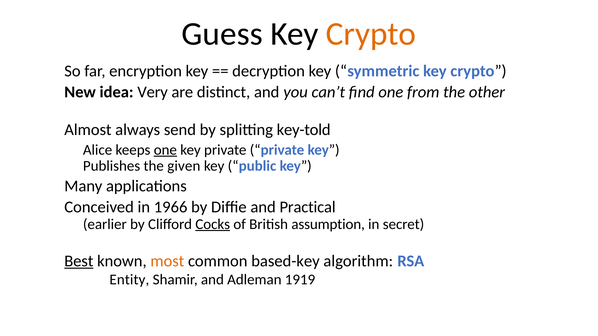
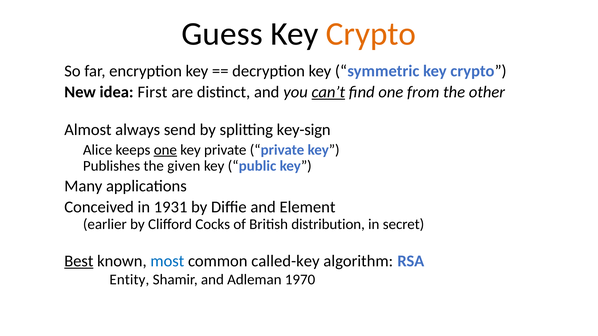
Very: Very -> First
can’t underline: none -> present
key-told: key-told -> key-sign
1966: 1966 -> 1931
Practical: Practical -> Element
Cocks underline: present -> none
assumption: assumption -> distribution
most colour: orange -> blue
based-key: based-key -> called-key
1919: 1919 -> 1970
